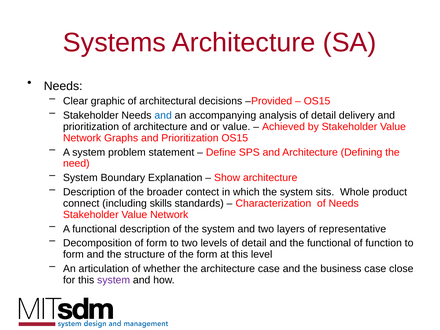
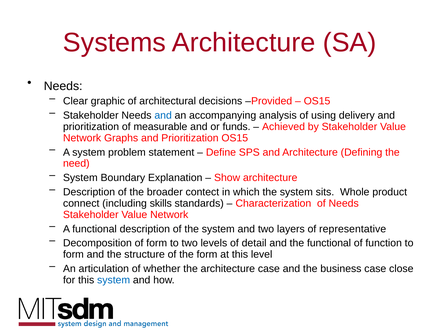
analysis of detail: detail -> using
of architecture: architecture -> measurable
or value: value -> funds
system at (114, 280) colour: purple -> blue
